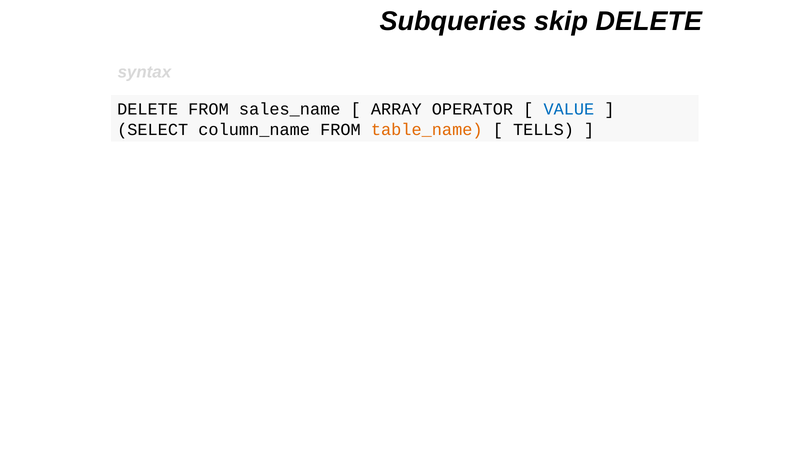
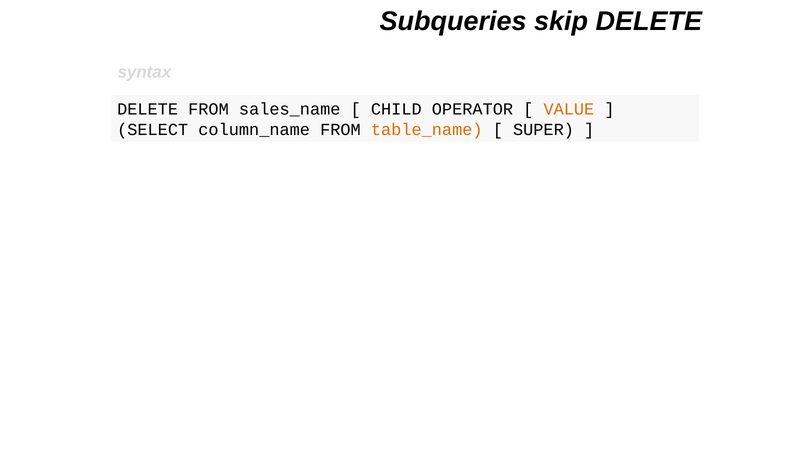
ARRAY: ARRAY -> CHILD
VALUE colour: blue -> orange
TELLS: TELLS -> SUPER
